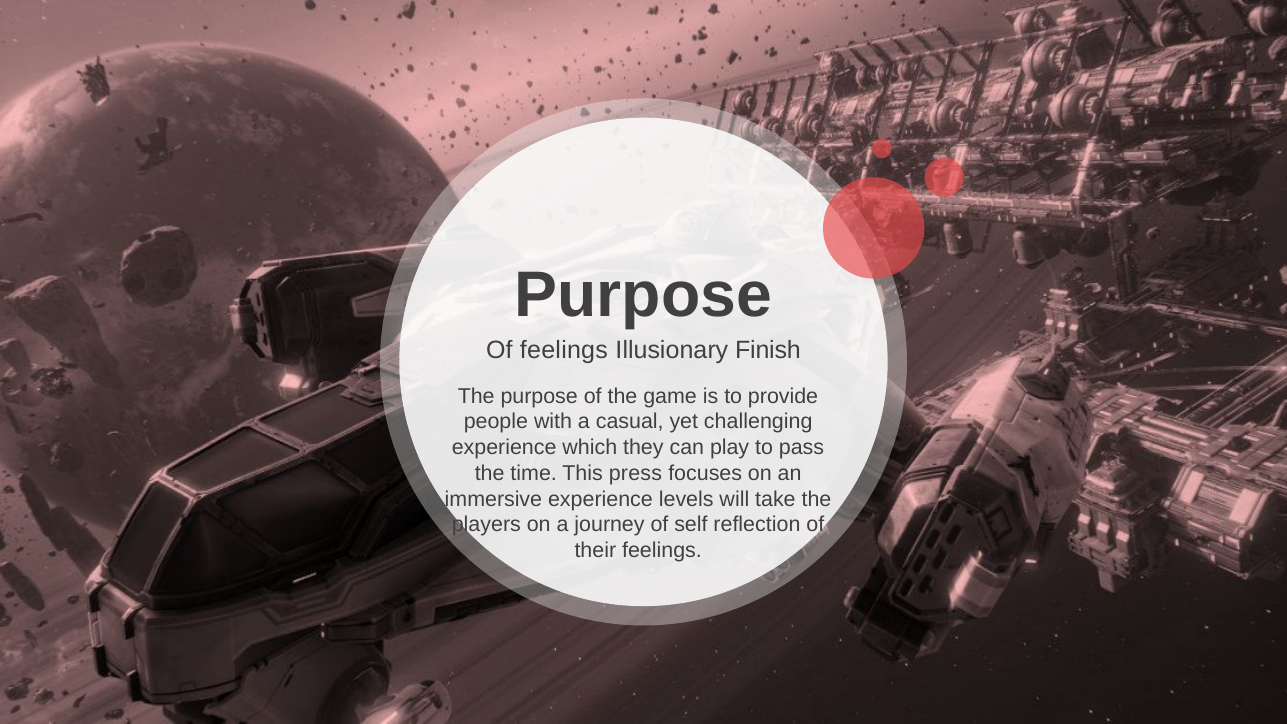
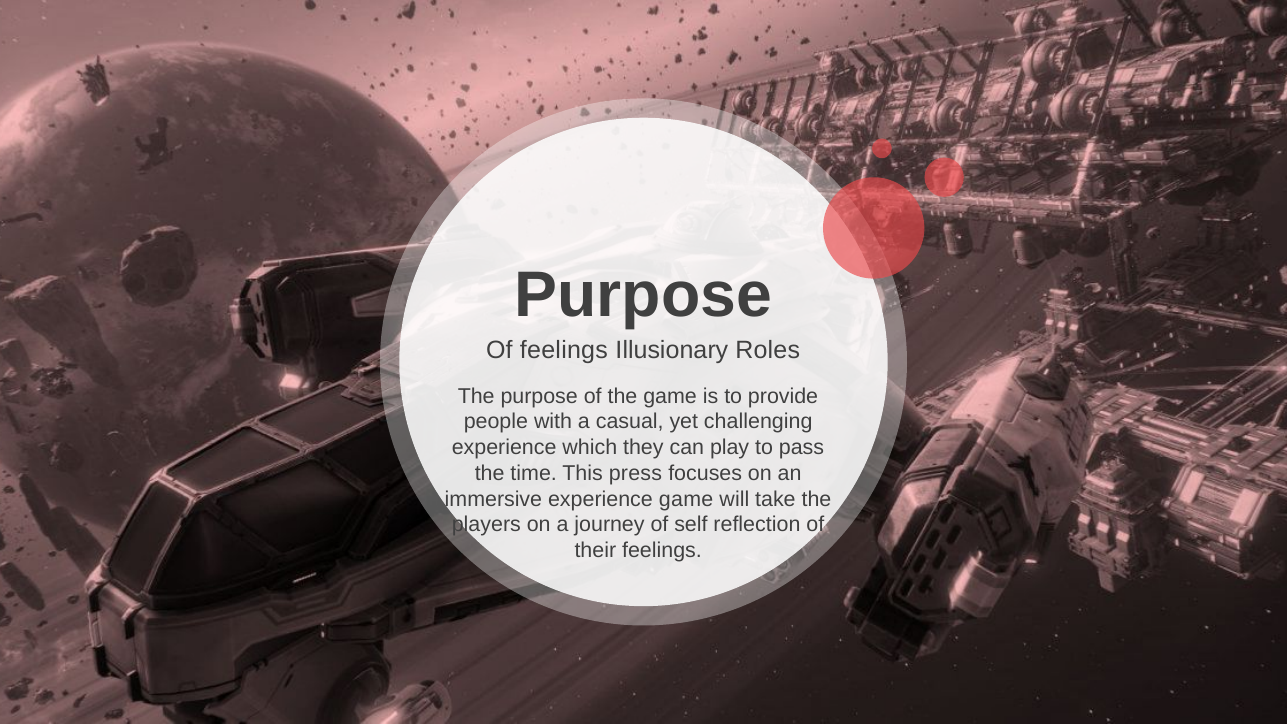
Finish: Finish -> Roles
experience levels: levels -> game
